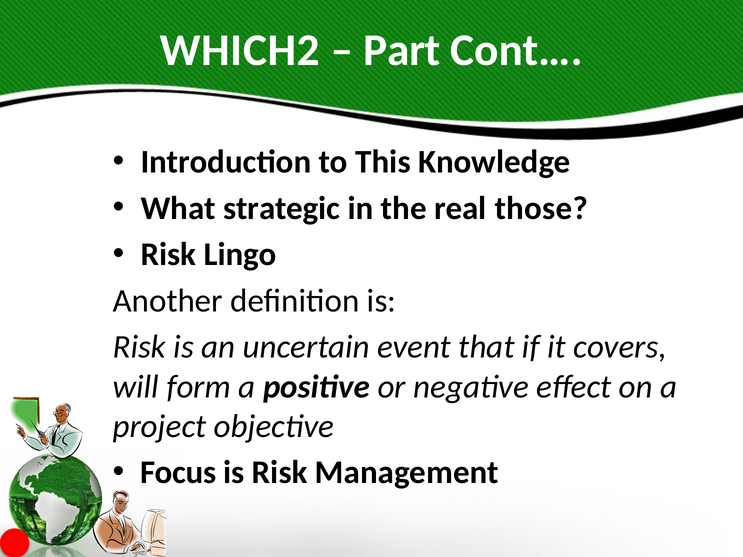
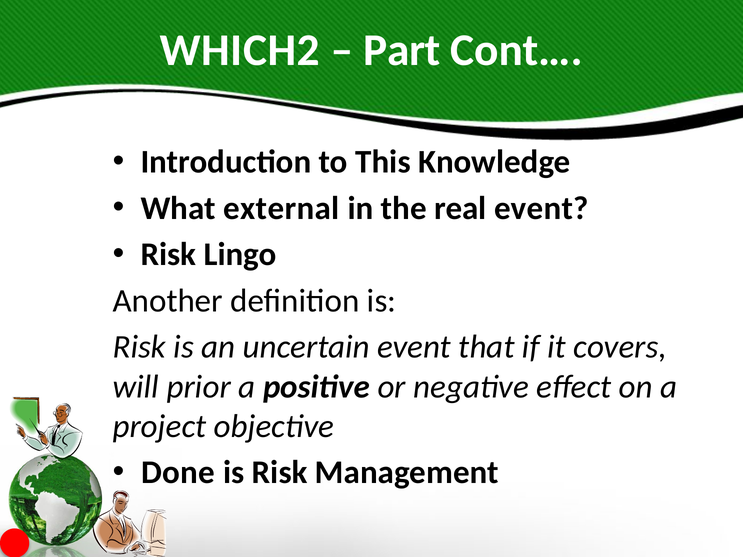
strategic: strategic -> external
real those: those -> event
form: form -> prior
Focus: Focus -> Done
